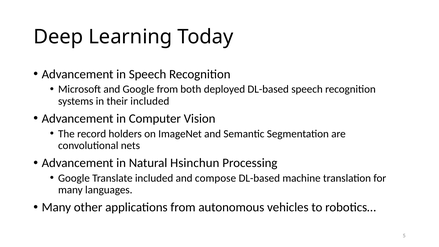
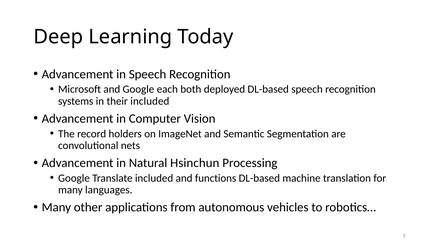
Google from: from -> each
compose: compose -> functions
